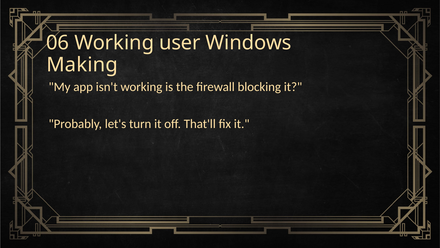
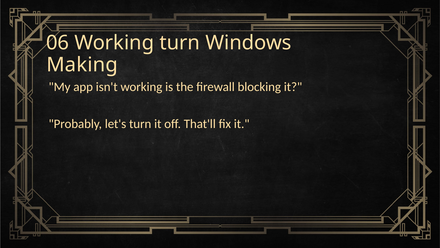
Working user: user -> turn
